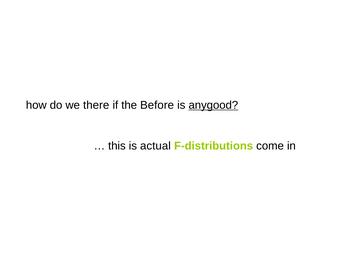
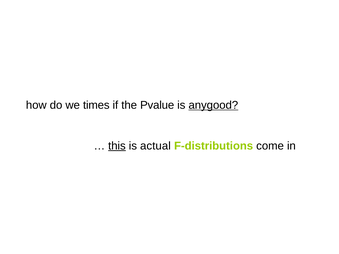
there: there -> times
Before: Before -> Pvalue
this underline: none -> present
